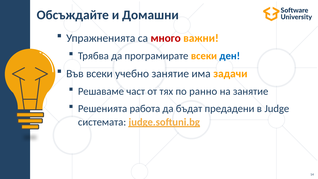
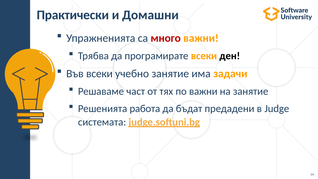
Обсъждайте: Обсъждайте -> Практически
ден colour: blue -> black
по ранно: ранно -> важни
